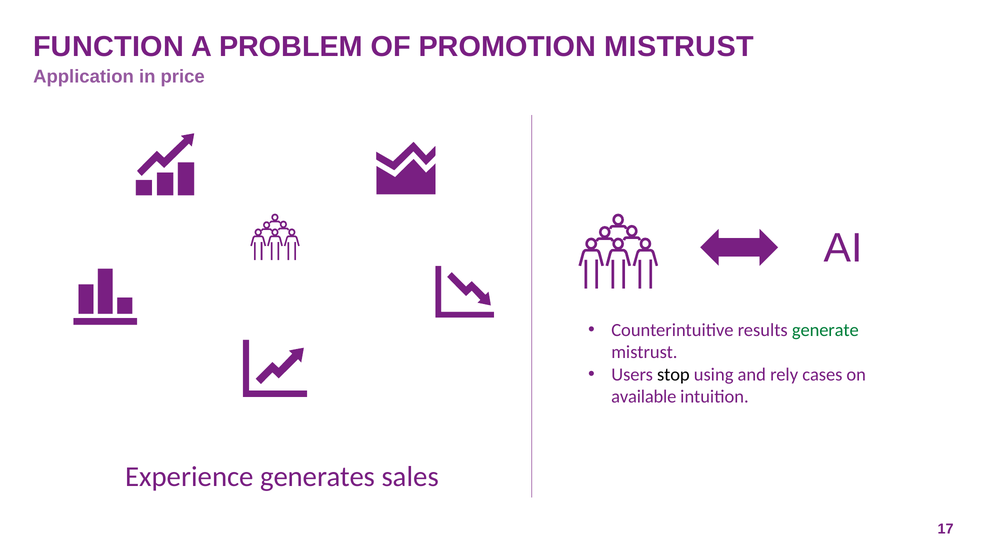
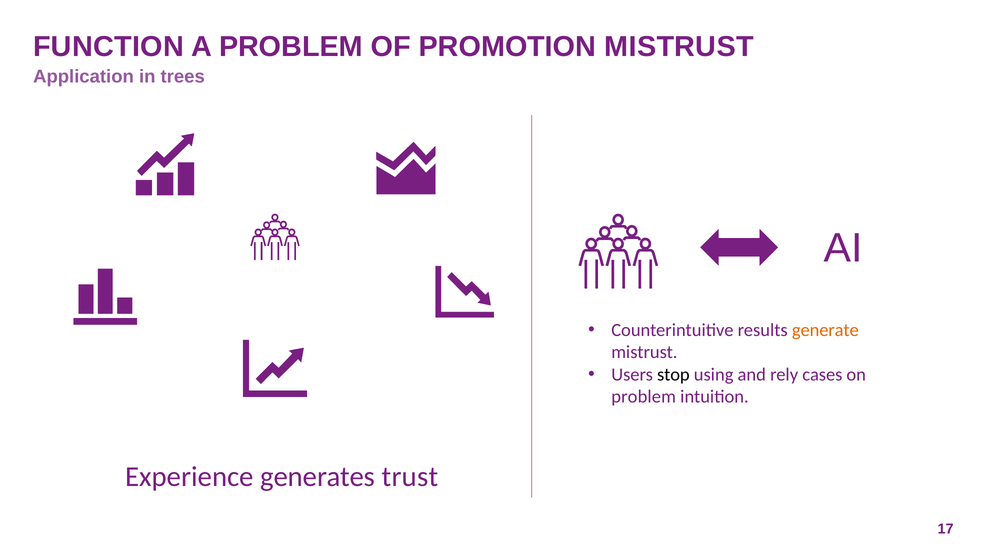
price: price -> trees
generate colour: green -> orange
available at (644, 396): available -> problem
sales: sales -> trust
